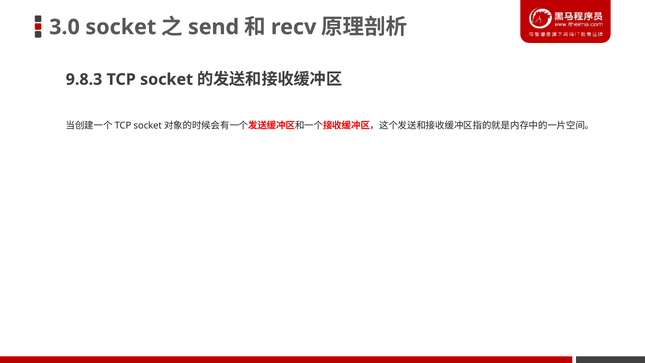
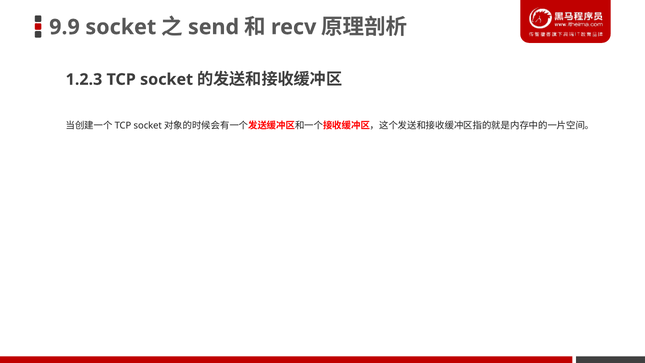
3.0: 3.0 -> 9.9
9.8.3: 9.8.3 -> 1.2.3
